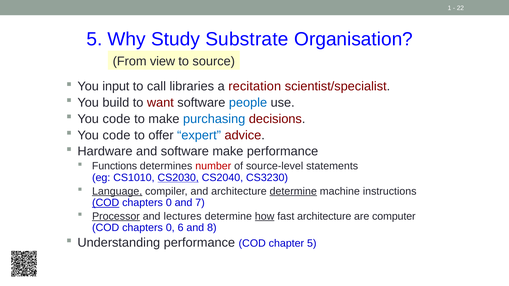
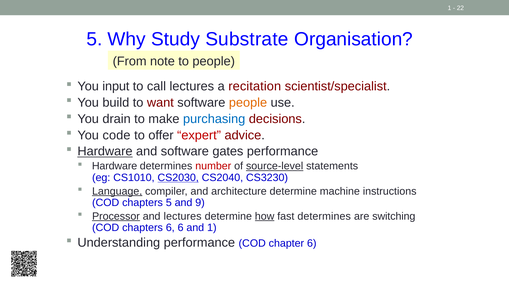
view: view -> note
to source: source -> people
call libraries: libraries -> lectures
people at (248, 103) colour: blue -> orange
code at (116, 119): code -> drain
expert colour: blue -> red
Hardware at (105, 152) underline: none -> present
software make: make -> gates
Functions at (115, 166): Functions -> Hardware
source-level underline: none -> present
determine at (293, 191) underline: present -> none
COD at (106, 203) underline: present -> none
0 at (169, 203): 0 -> 5
7: 7 -> 9
fast architecture: architecture -> determines
computer: computer -> switching
0 at (170, 228): 0 -> 6
and 8: 8 -> 1
chapter 5: 5 -> 6
